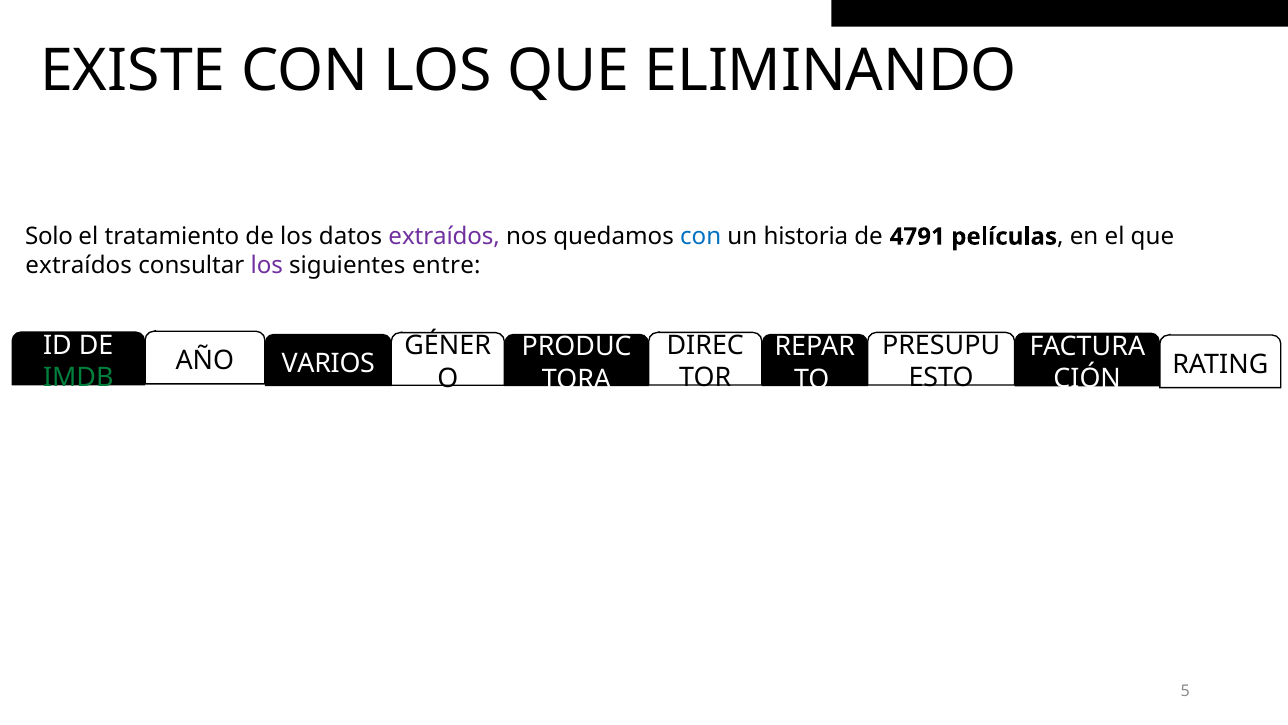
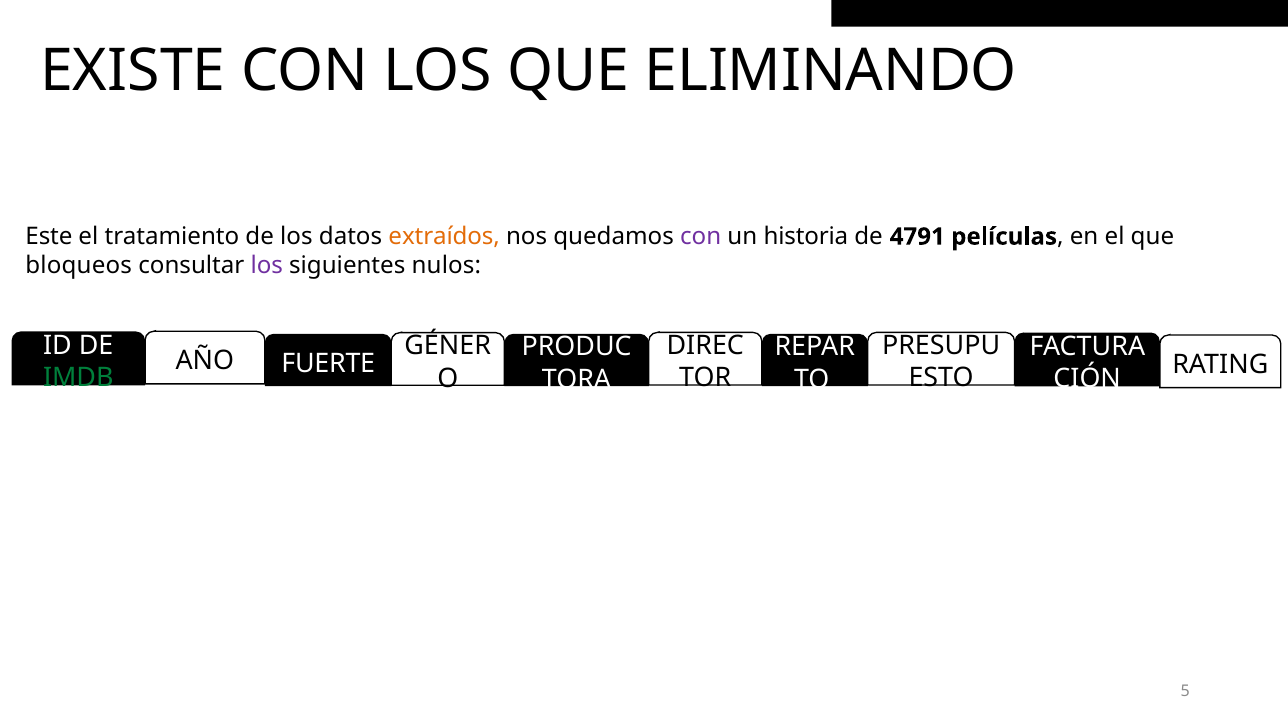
Solo: Solo -> Este
extraídos at (444, 236) colour: purple -> orange
con at (701, 236) colour: blue -> purple
extraídos at (79, 265): extraídos -> bloqueos
entre: entre -> nulos
VARIOS: VARIOS -> FUERTE
